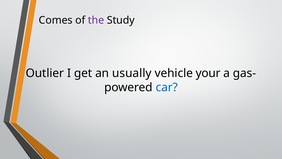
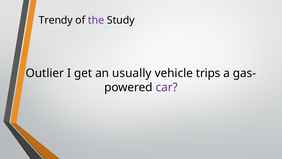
Comes: Comes -> Trendy
your: your -> trips
car colour: blue -> purple
